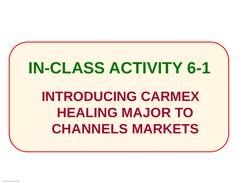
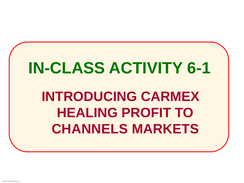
MAJOR: MAJOR -> PROFIT
